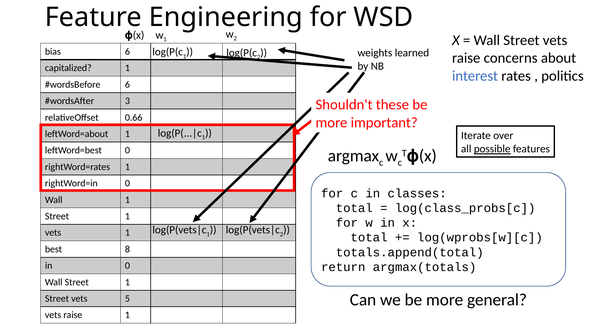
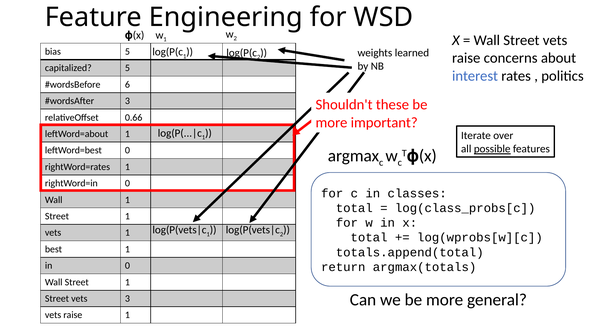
bias 6: 6 -> 5
capitalized 1: 1 -> 5
best 8: 8 -> 1
vets 5: 5 -> 3
